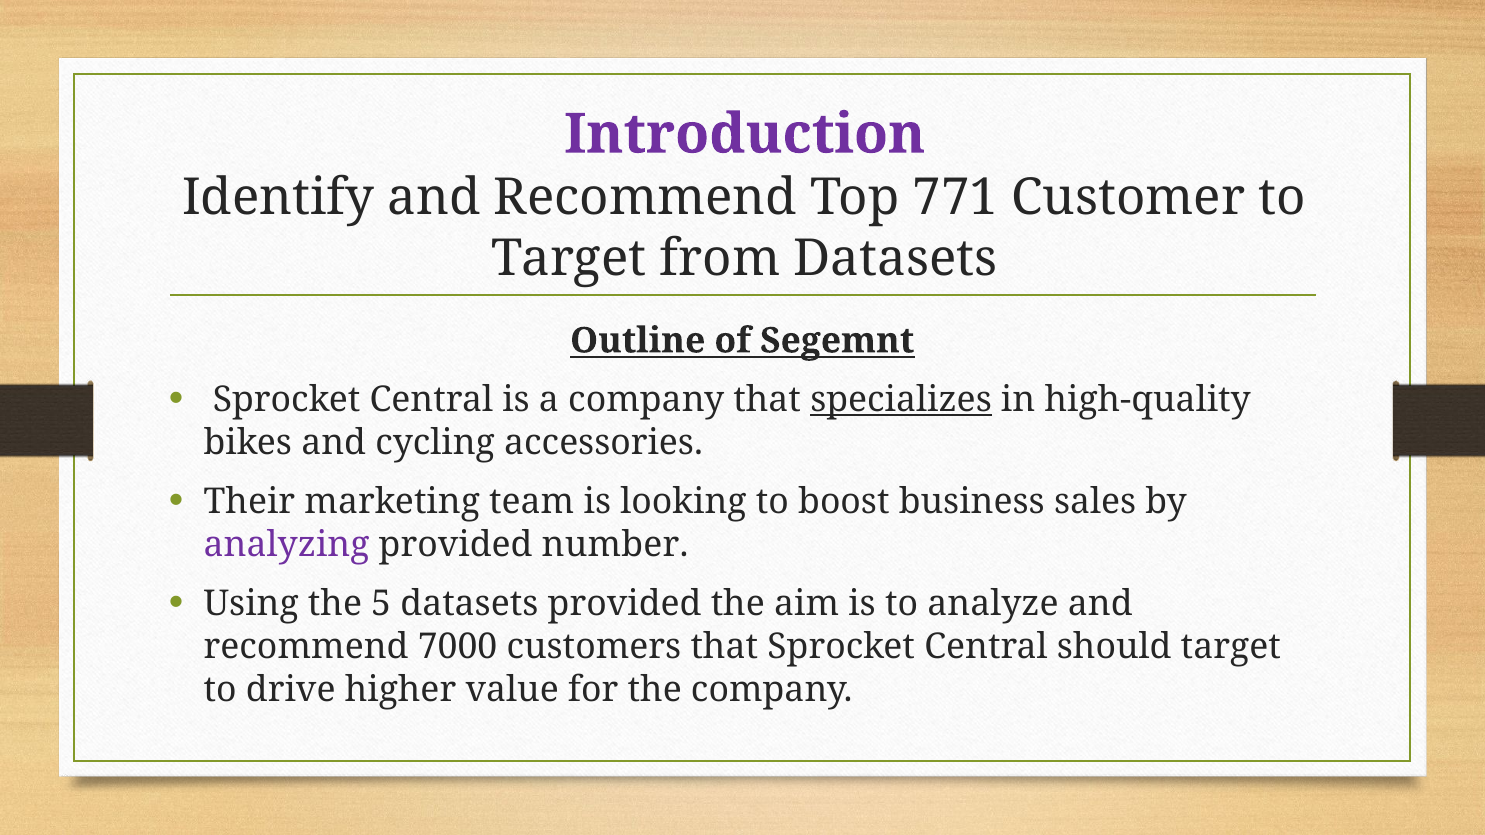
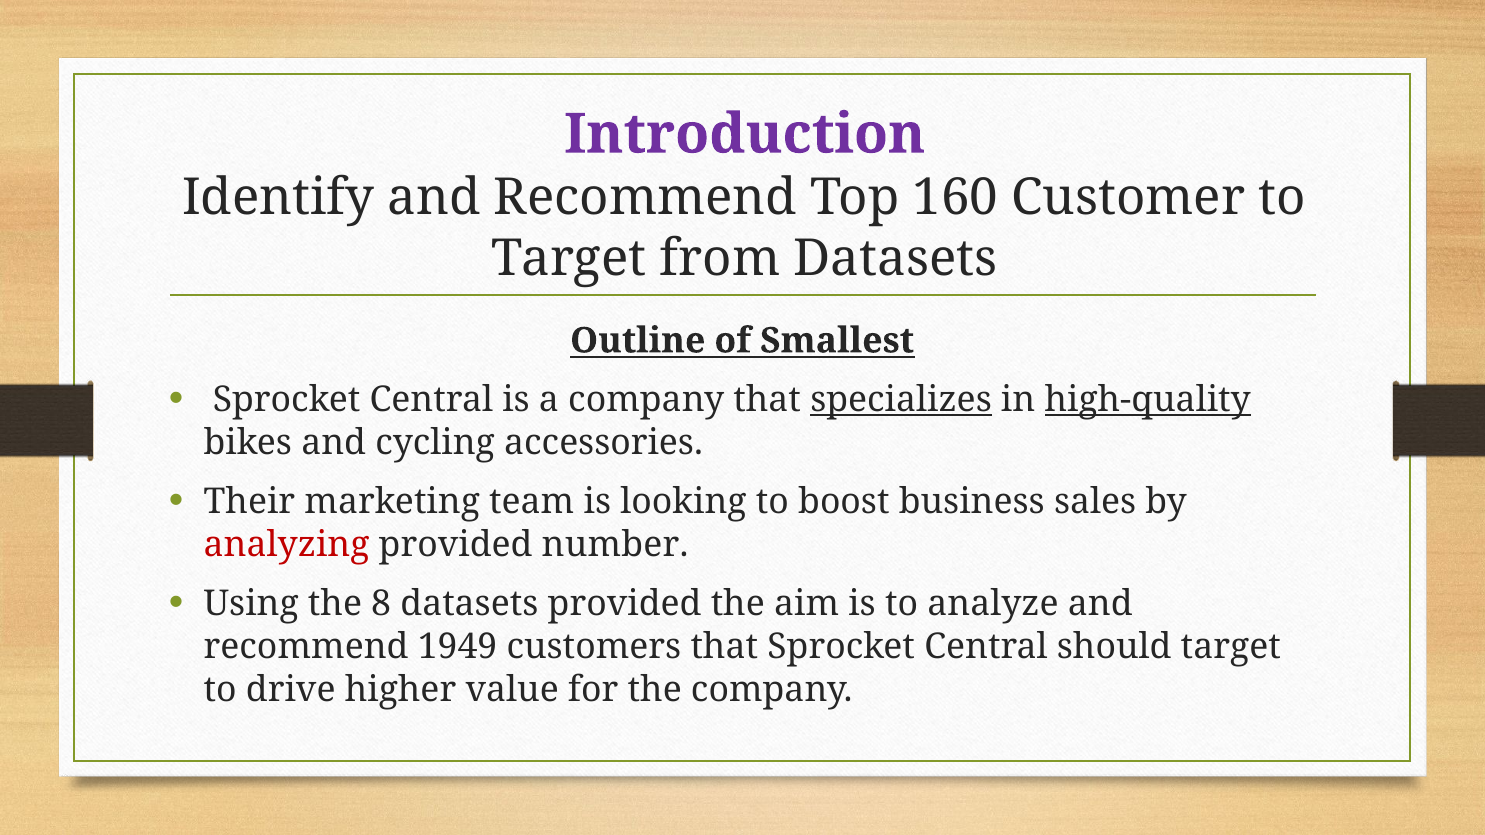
771: 771 -> 160
Segemnt: Segemnt -> Smallest
high-quality underline: none -> present
analyzing colour: purple -> red
5: 5 -> 8
7000: 7000 -> 1949
